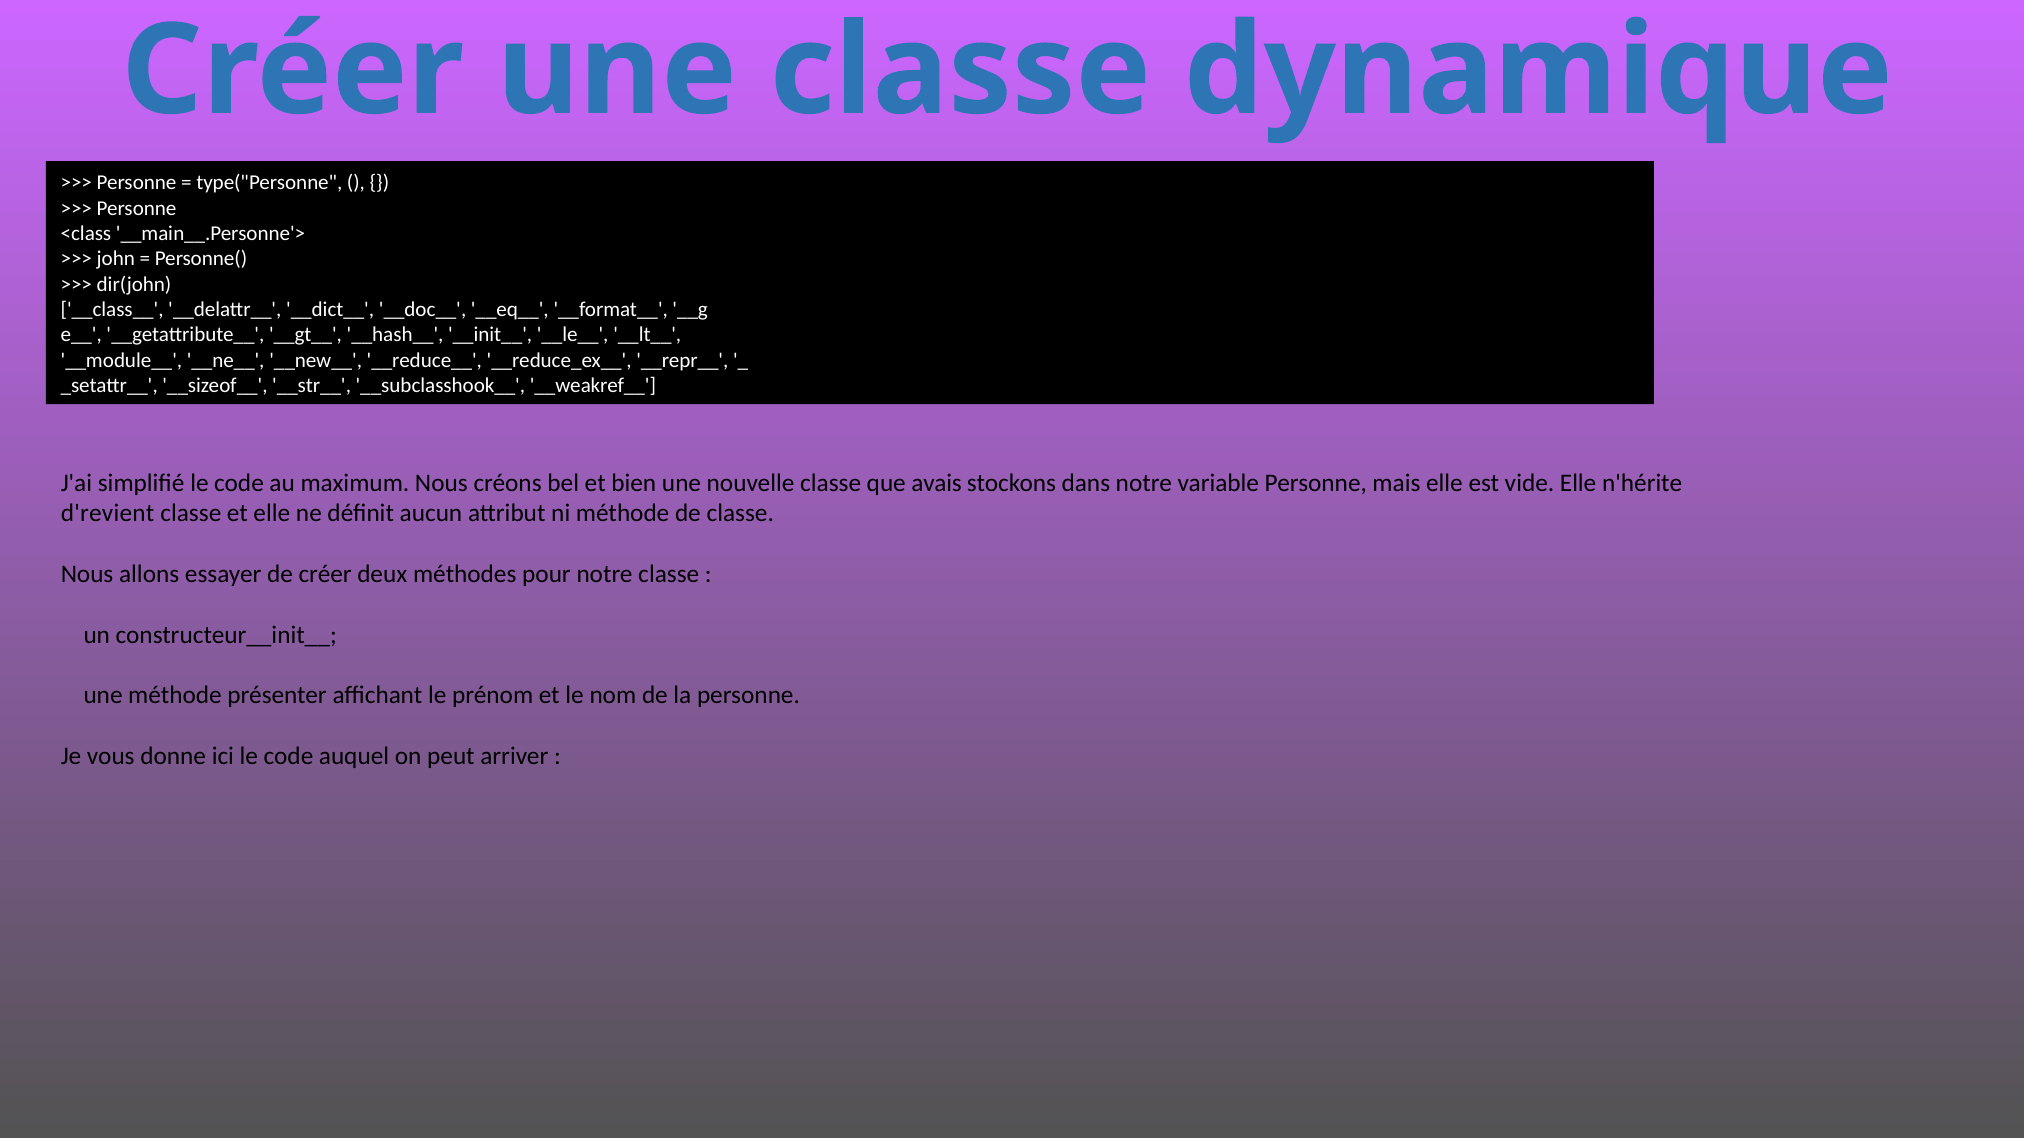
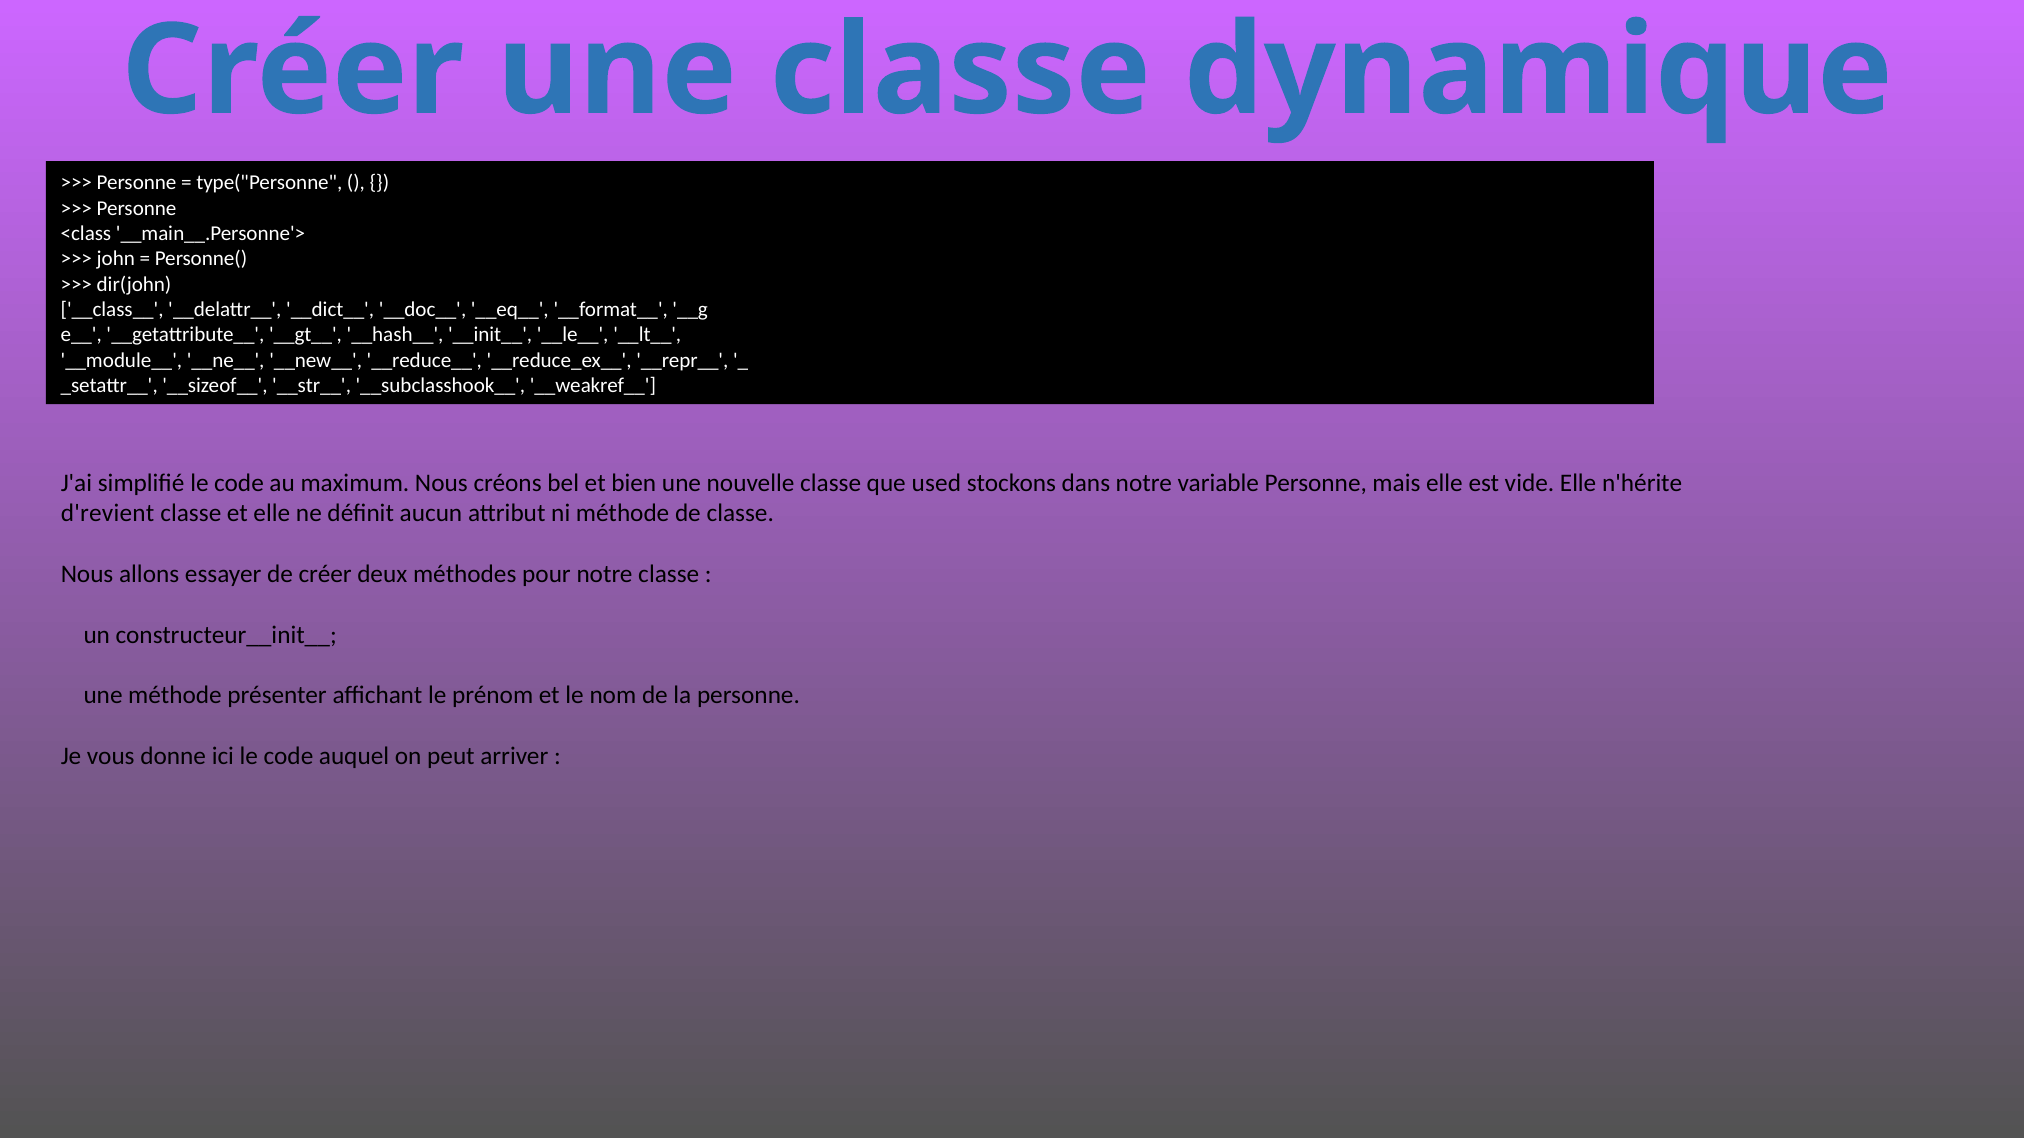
avais: avais -> used
